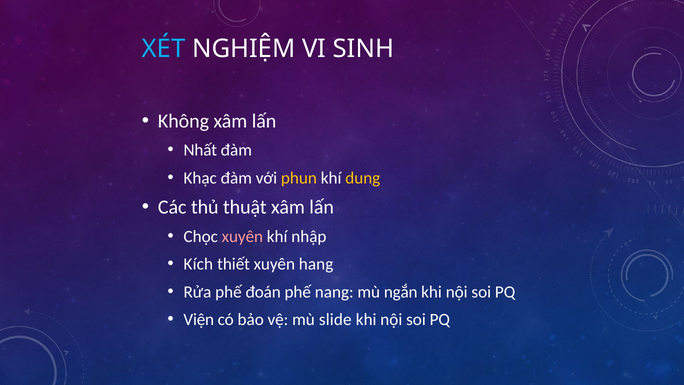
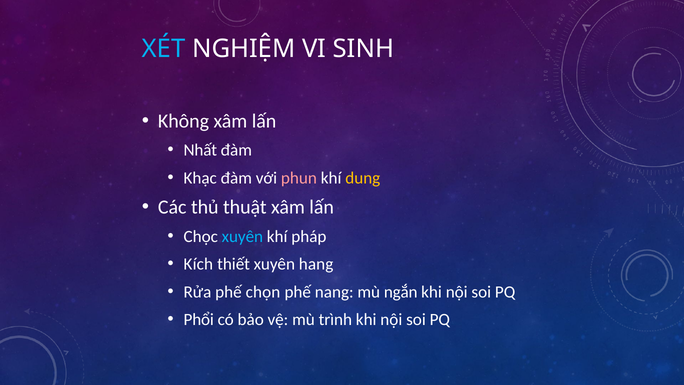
phun colour: yellow -> pink
xuyên at (242, 236) colour: pink -> light blue
nhập: nhập -> pháp
đoán: đoán -> chọn
Viện: Viện -> Phổi
slide: slide -> trình
